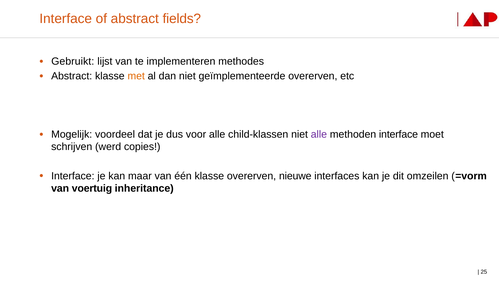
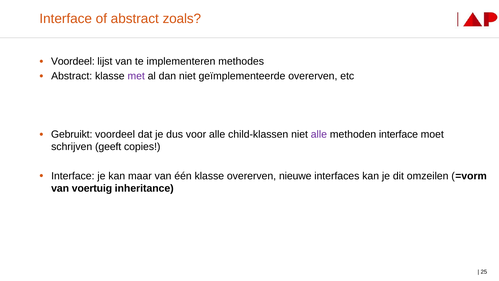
fields: fields -> zoals
Gebruikt at (73, 61): Gebruikt -> Voordeel
met colour: orange -> purple
Mogelijk: Mogelijk -> Gebruikt
werd: werd -> geeft
